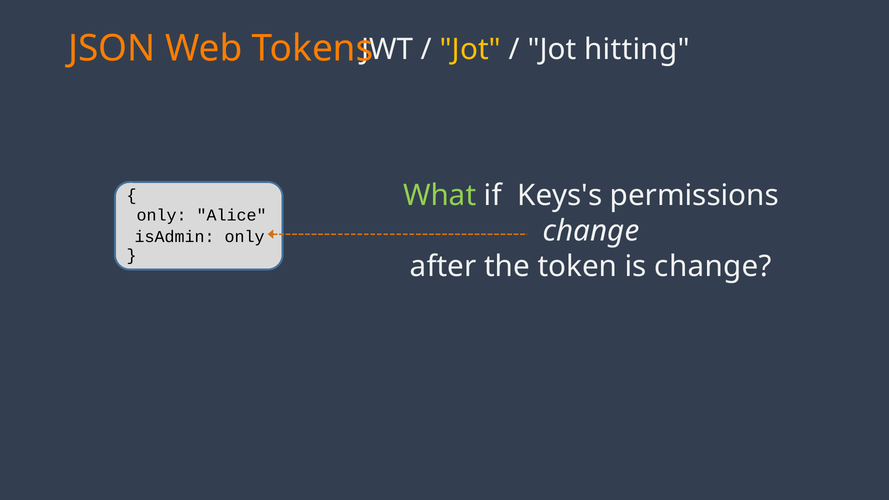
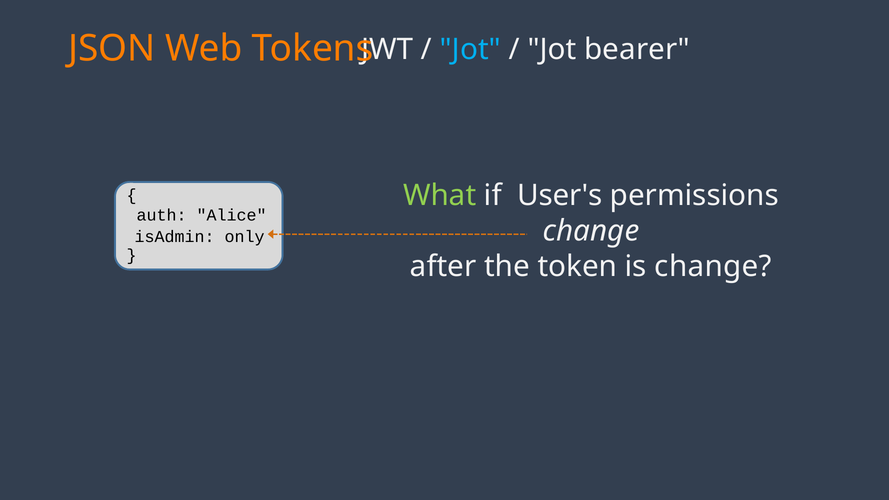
Jot at (470, 50) colour: yellow -> light blue
hitting: hitting -> bearer
Keys's: Keys's -> User's
only at (162, 215): only -> auth
